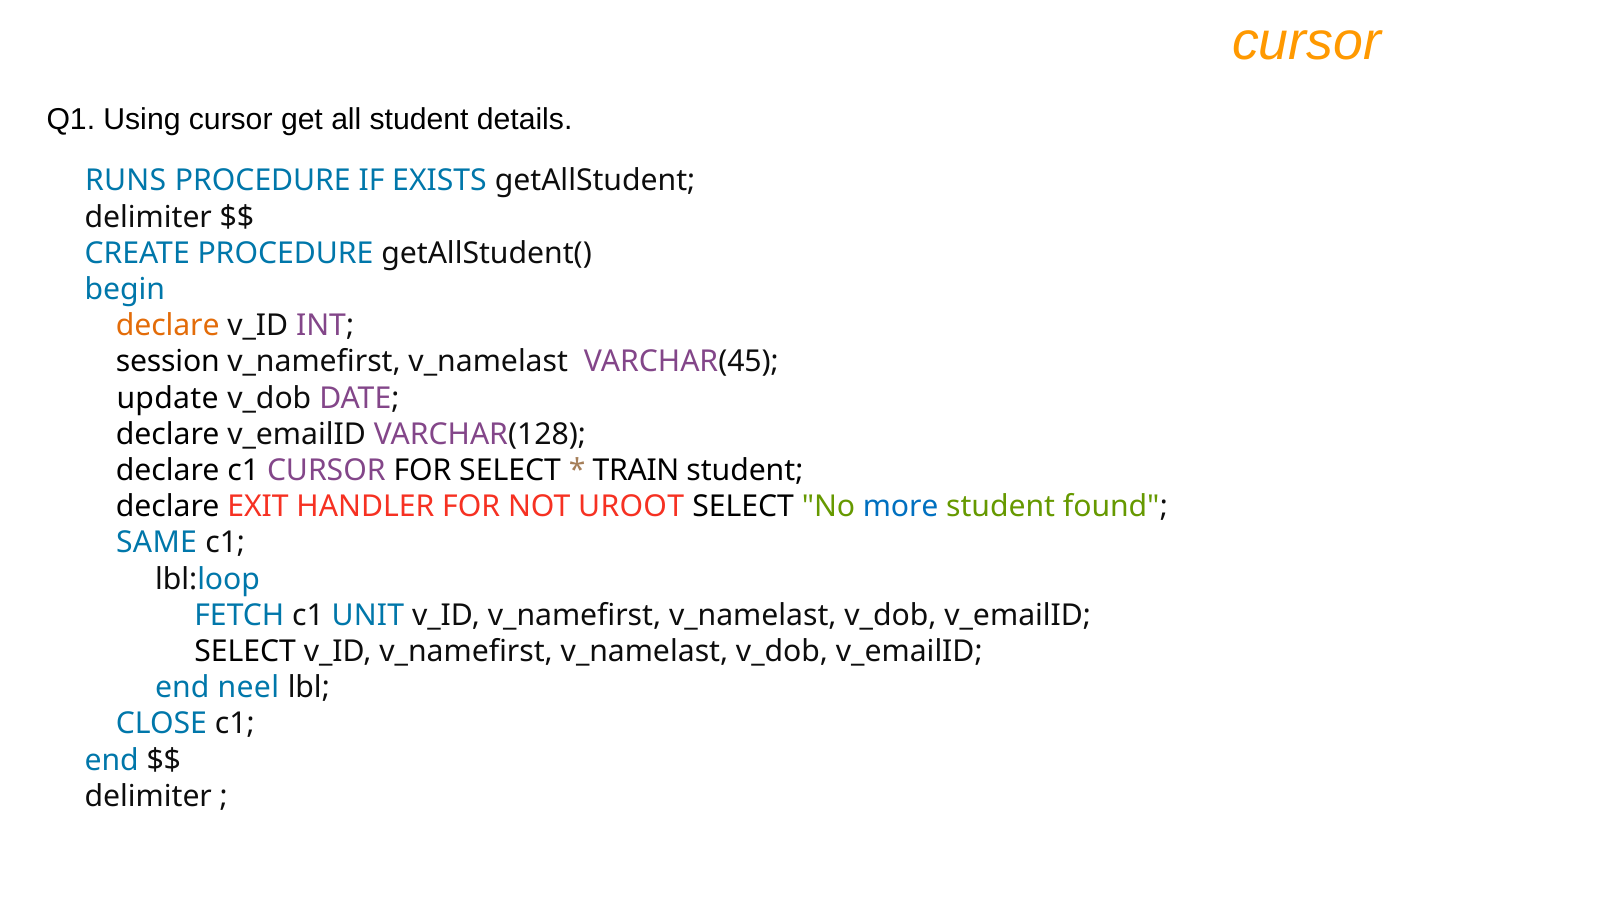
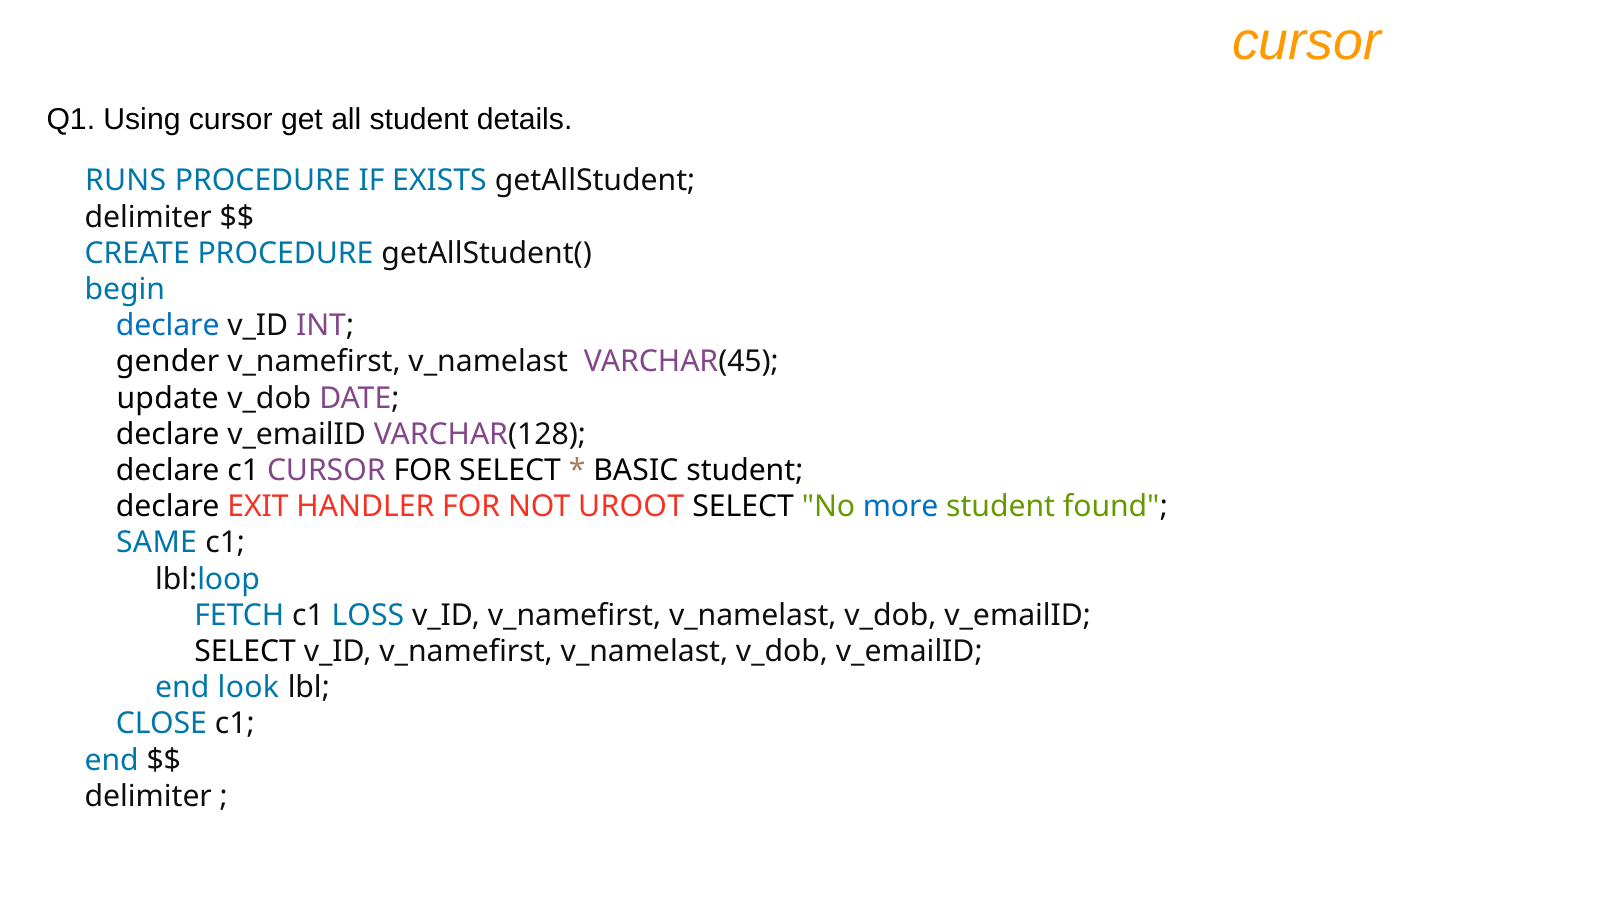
declare at (168, 326) colour: orange -> blue
session: session -> gender
TRAIN: TRAIN -> BASIC
UNIT: UNIT -> LOSS
neel: neel -> look
